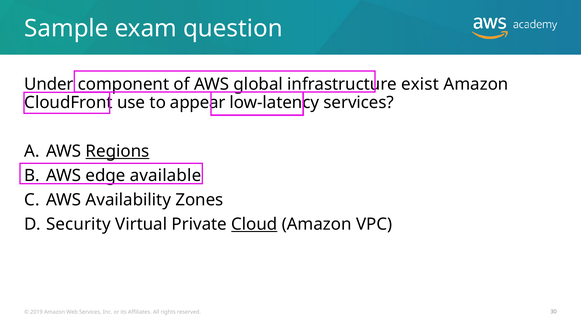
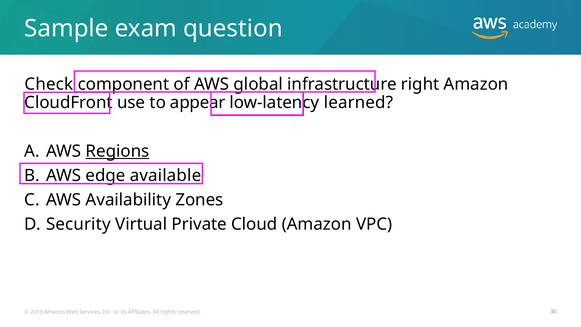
Under: Under -> Check
exist: exist -> right
low-latency services: services -> learned
Cloud underline: present -> none
